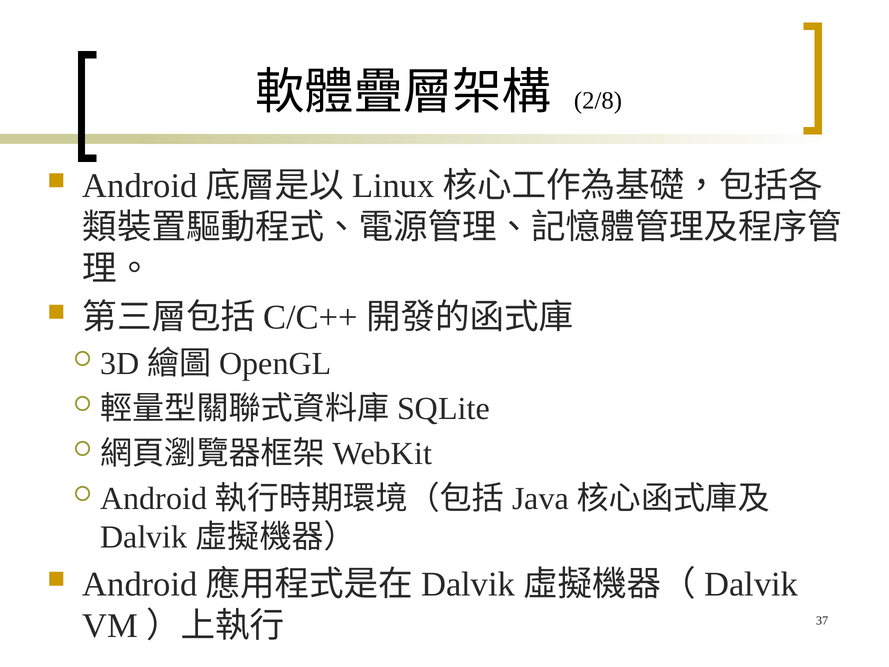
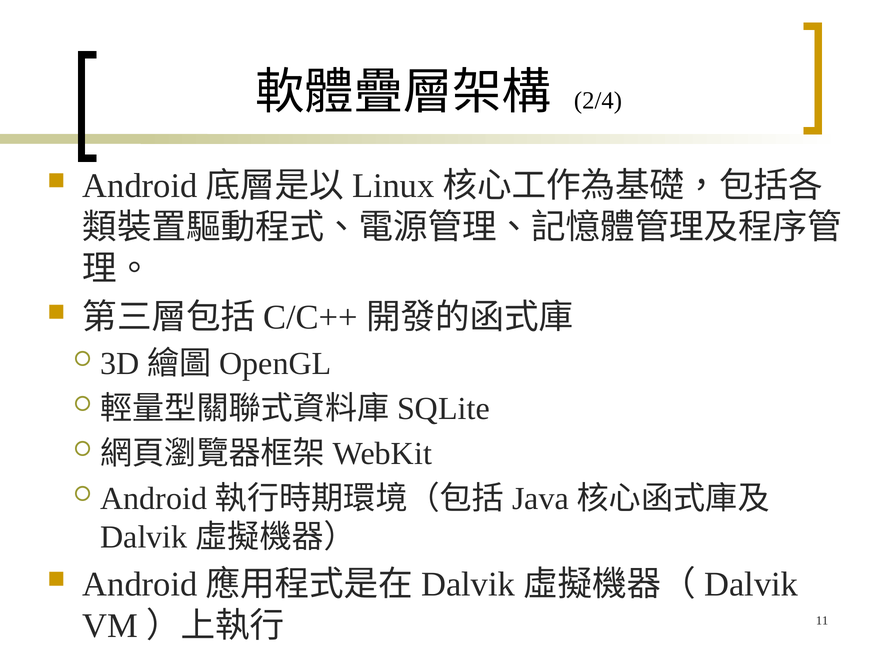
2/8: 2/8 -> 2/4
37: 37 -> 11
